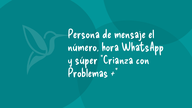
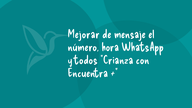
Persona: Persona -> Mejorar
súper: súper -> todos
Problemas: Problemas -> Encuentra
